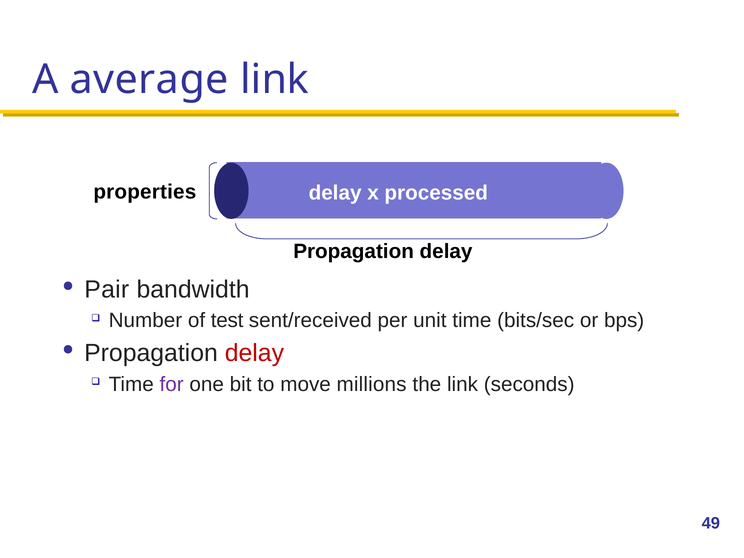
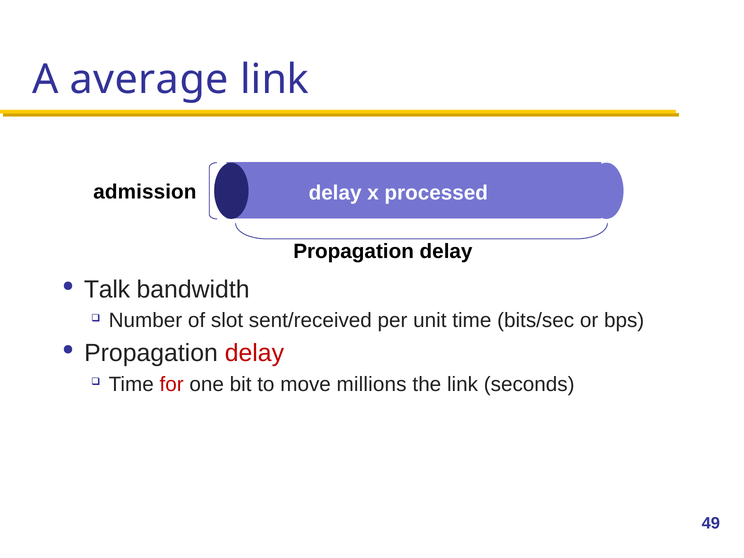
properties: properties -> admission
Pair: Pair -> Talk
test: test -> slot
for colour: purple -> red
